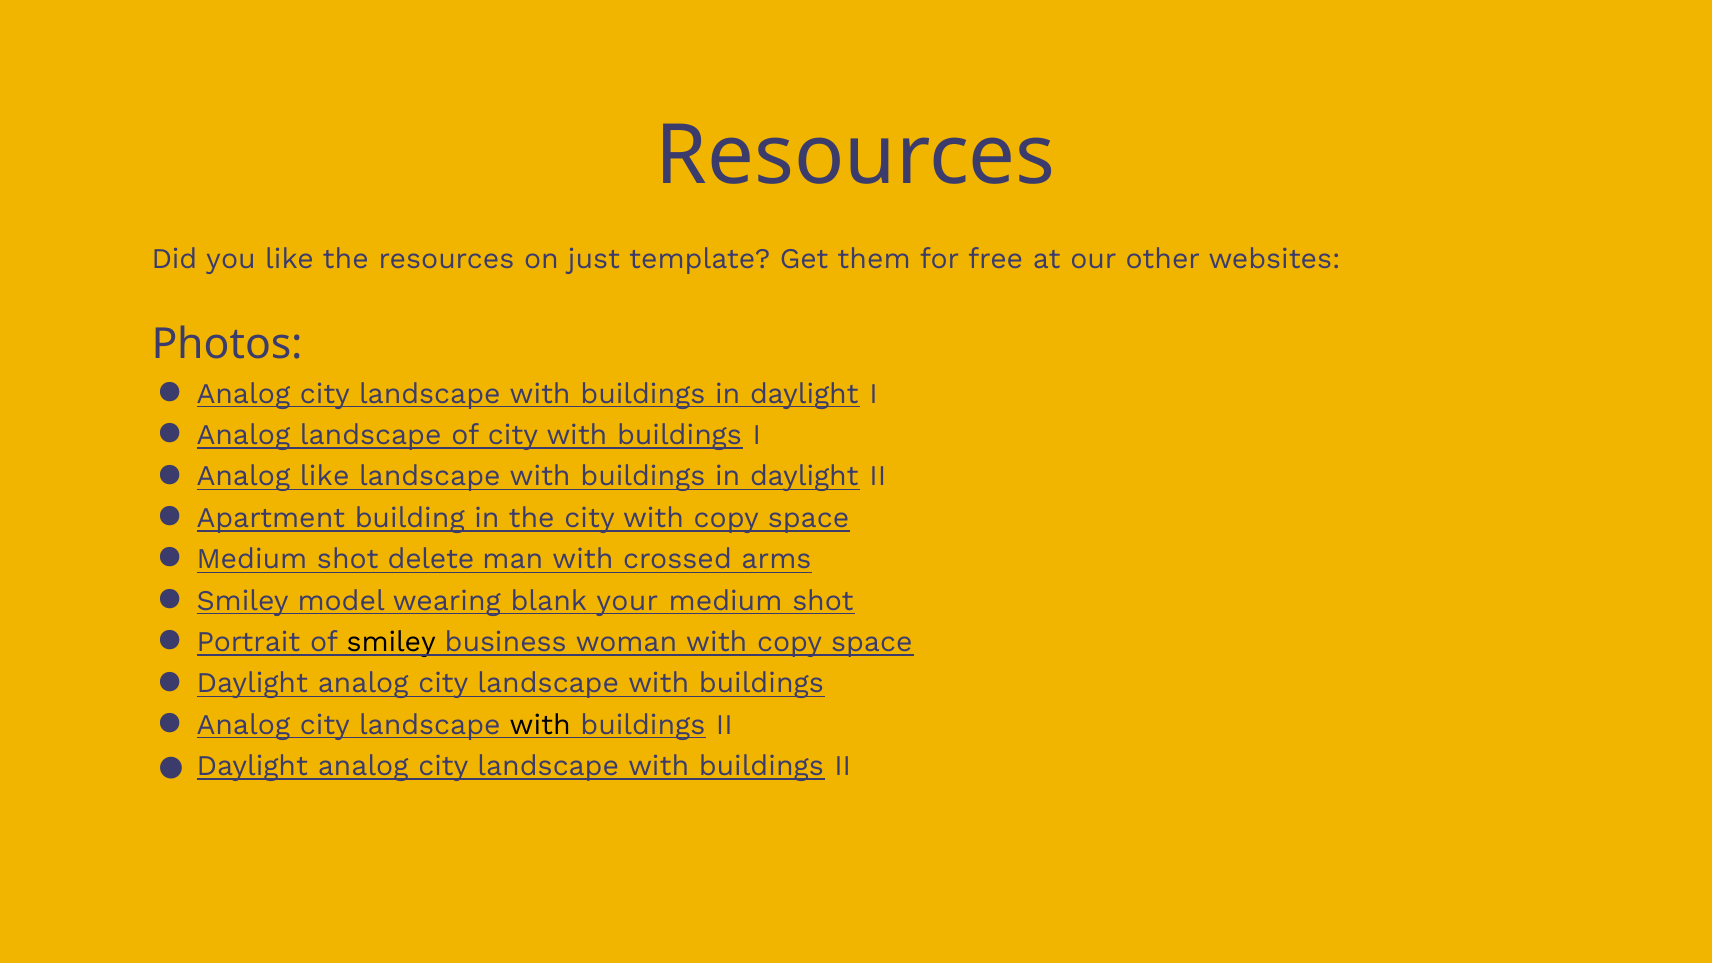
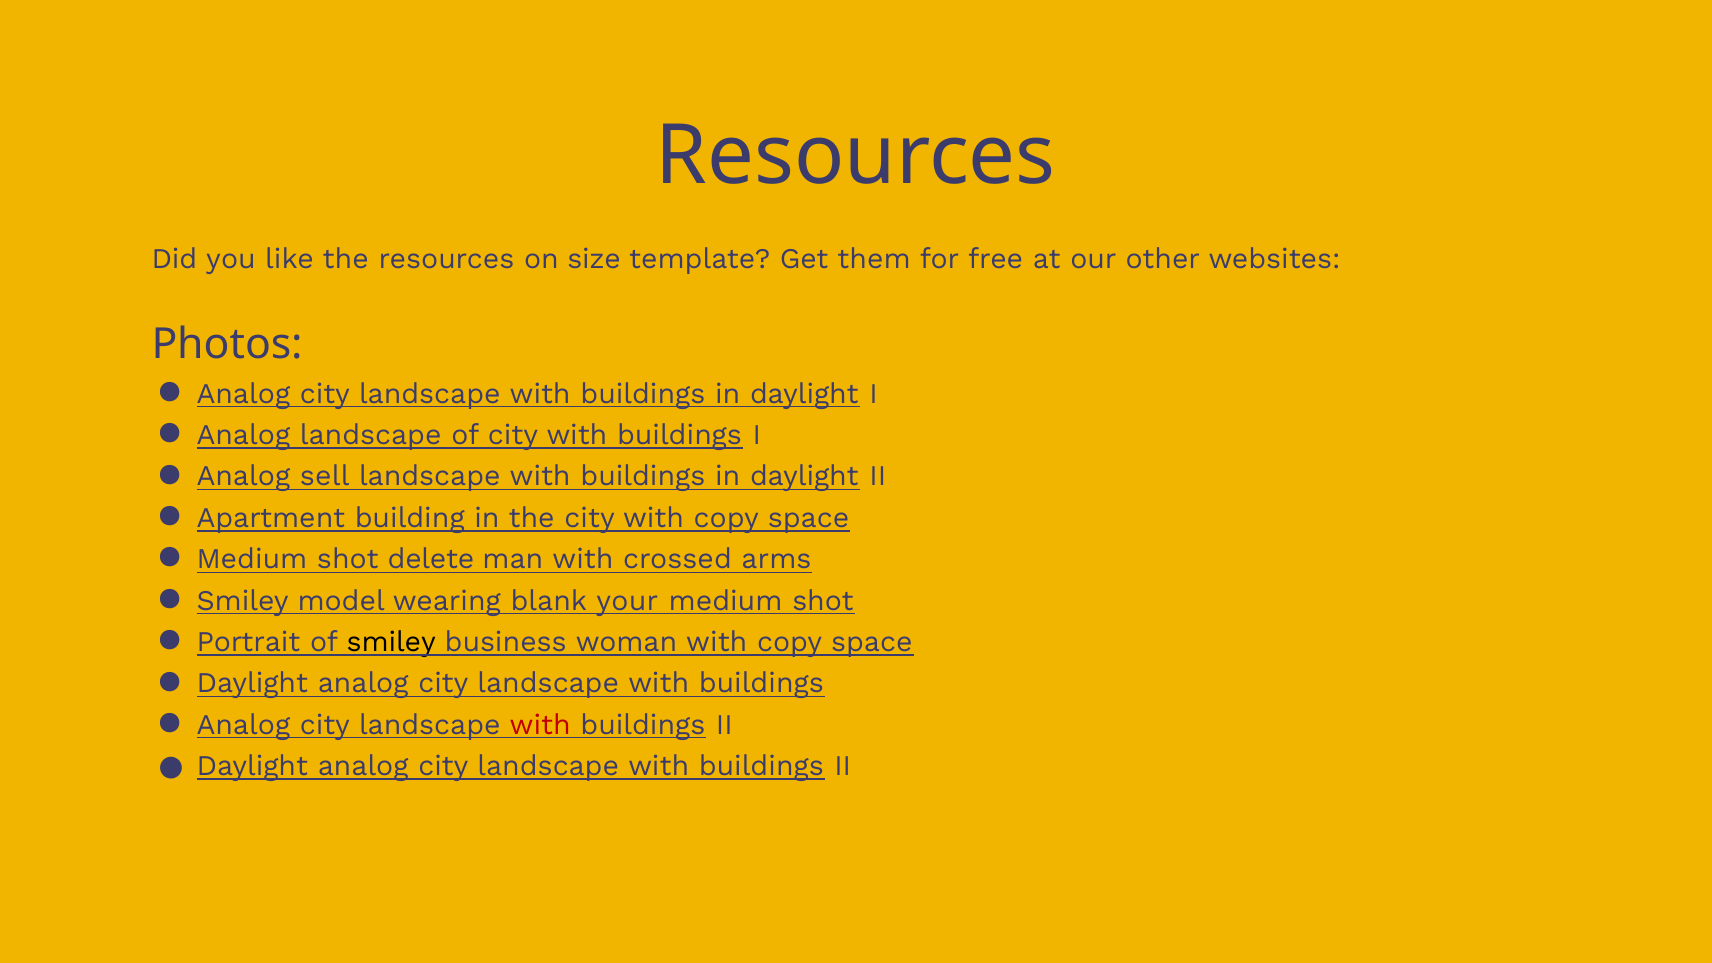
just: just -> size
Analog like: like -> sell
with at (540, 725) colour: black -> red
